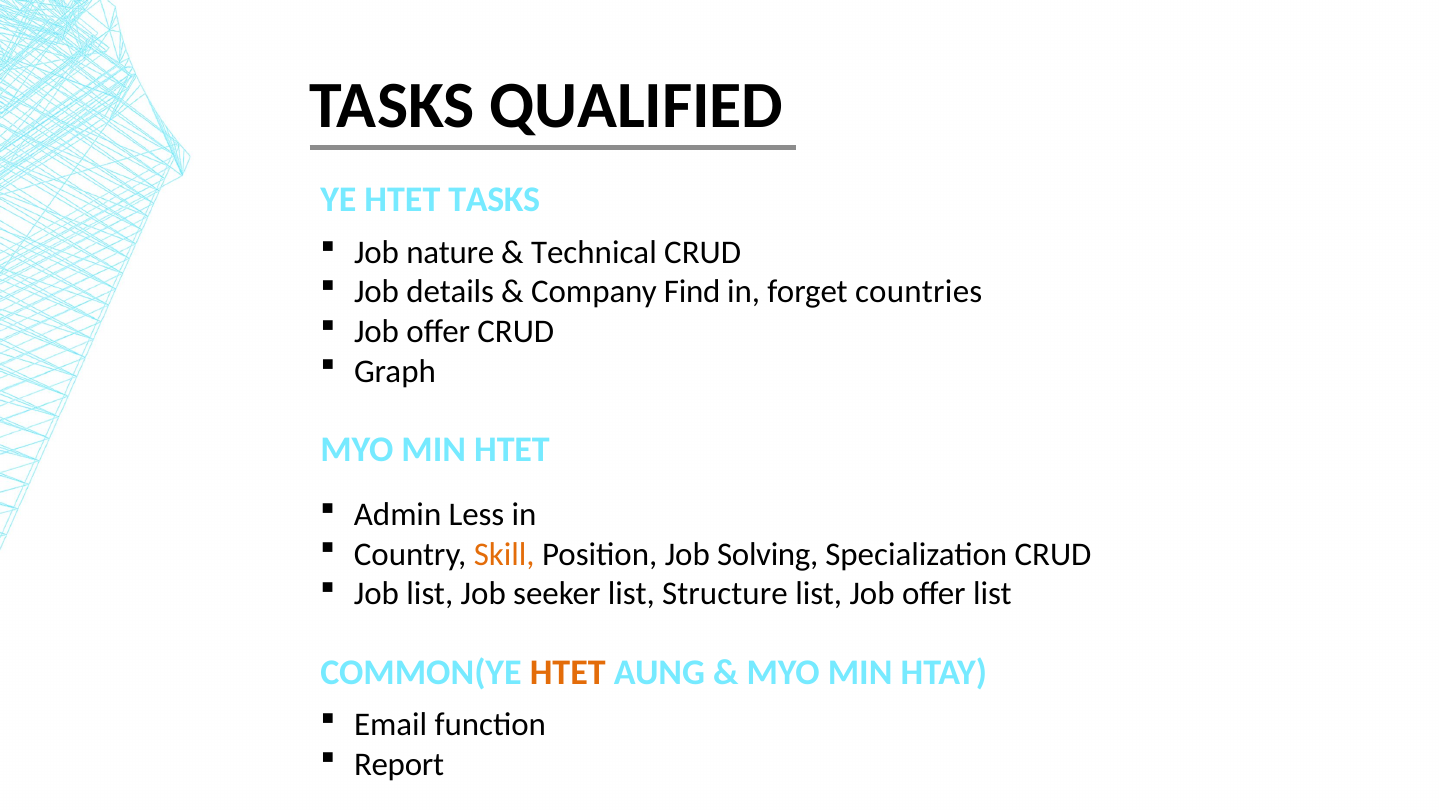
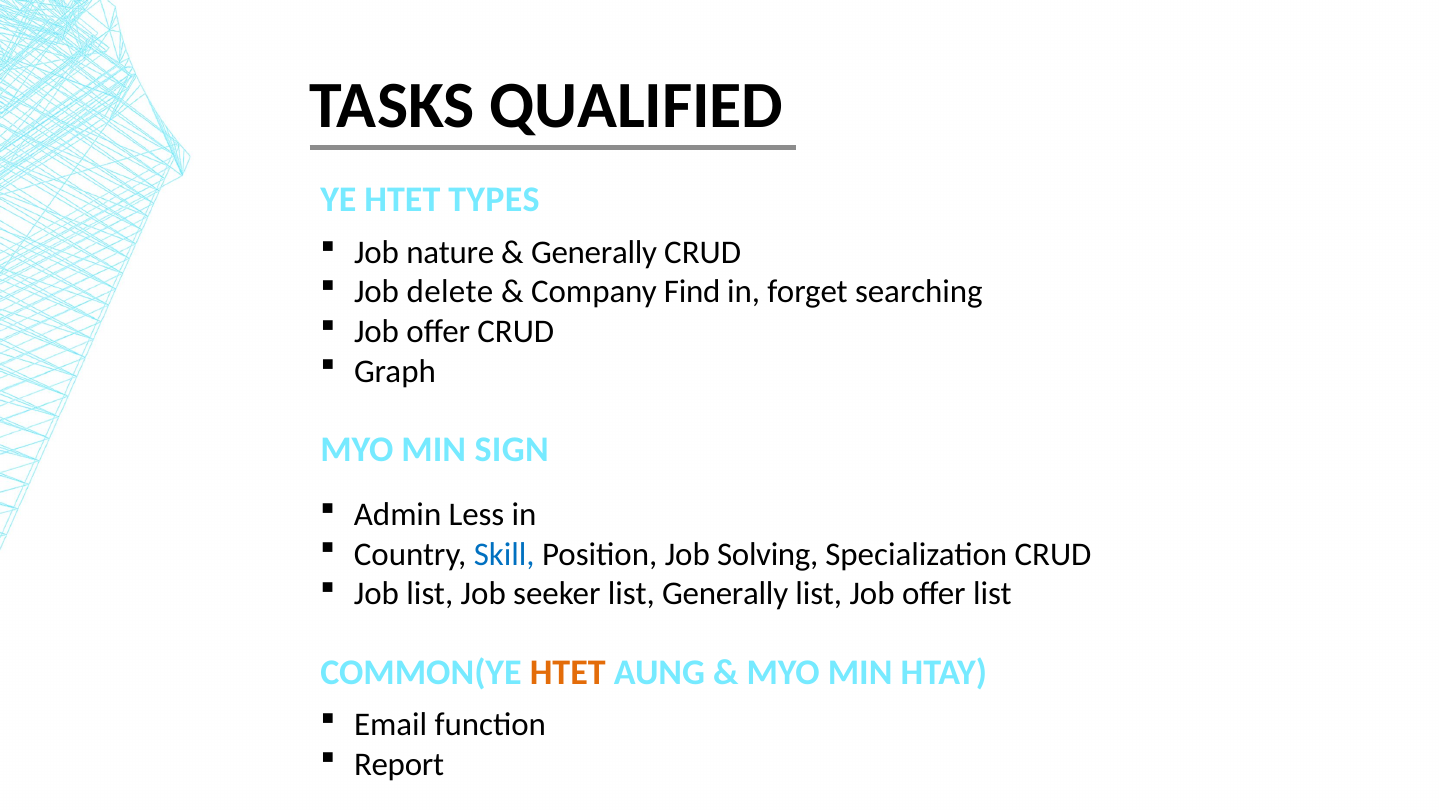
HTET TASKS: TASKS -> TYPES
Technical at (594, 252): Technical -> Generally
details: details -> delete
countries: countries -> searching
MIN HTET: HTET -> SIGN
Skill colour: orange -> blue
list Structure: Structure -> Generally
